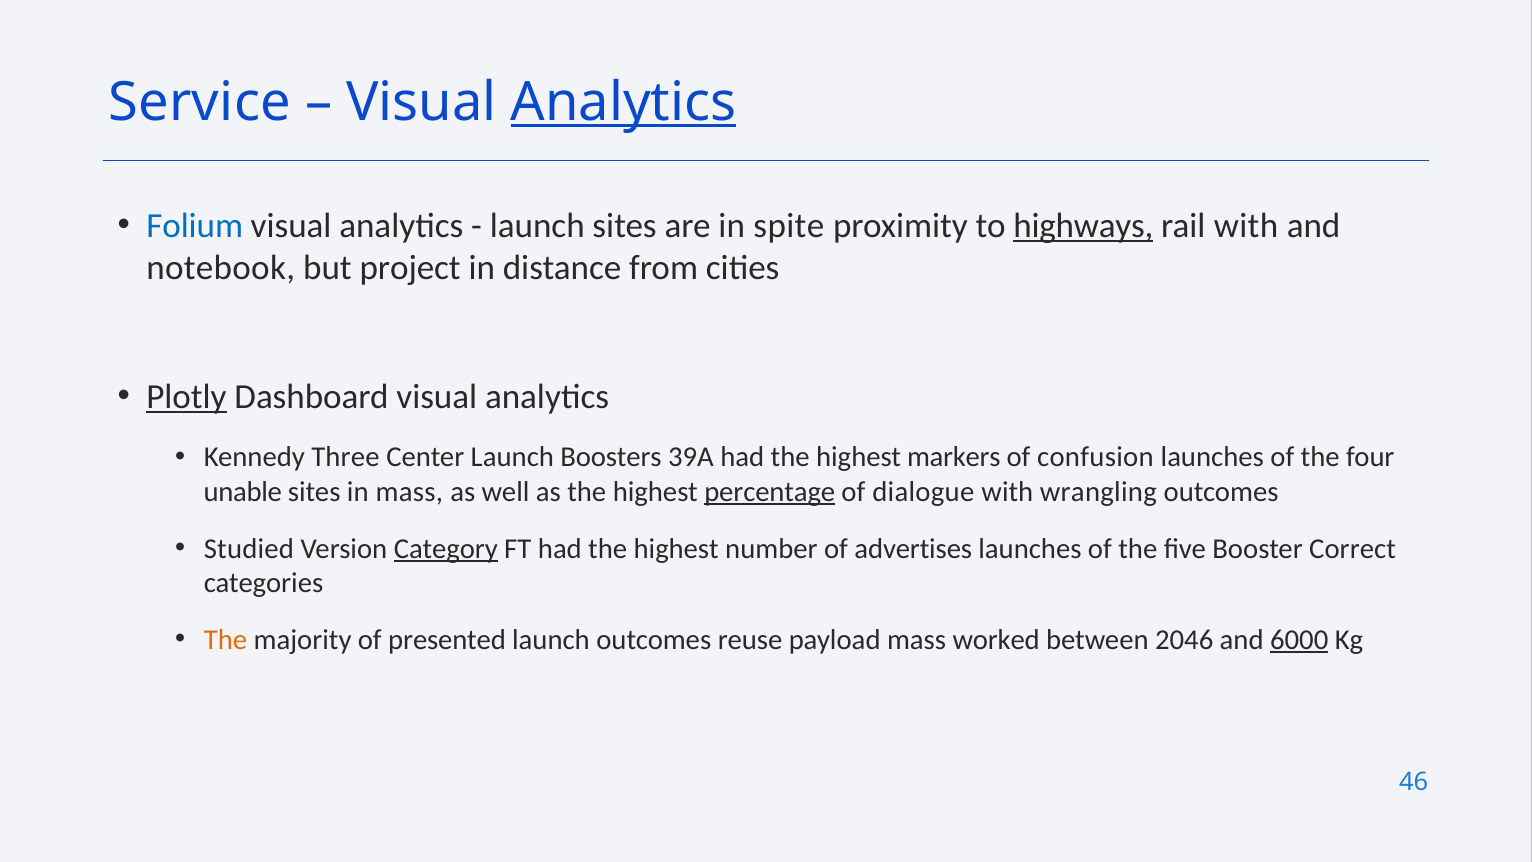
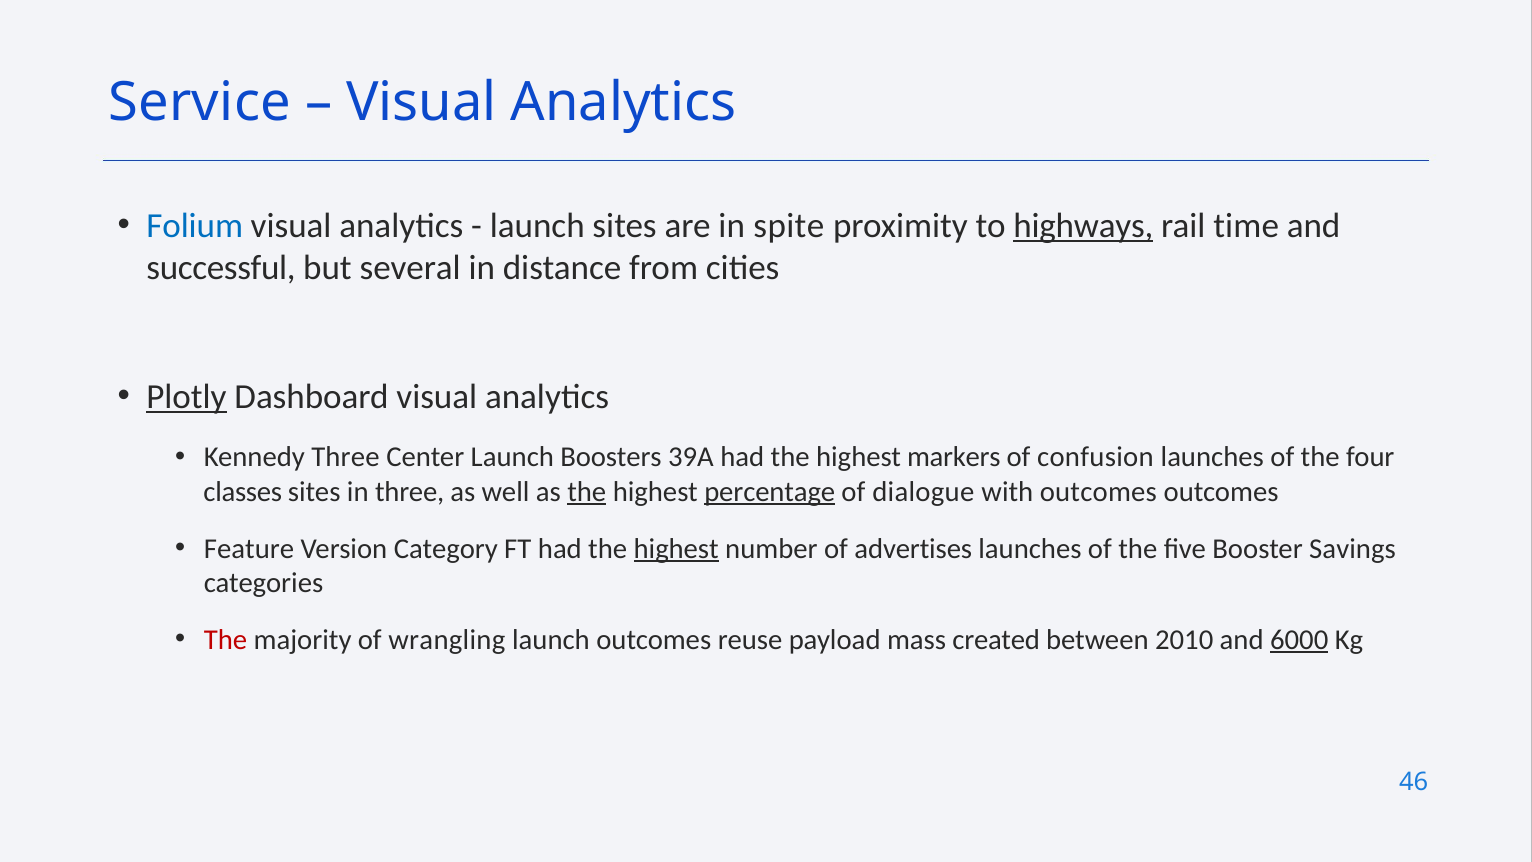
Analytics at (624, 102) underline: present -> none
rail with: with -> time
notebook: notebook -> successful
project: project -> several
unable: unable -> classes
in mass: mass -> three
the at (587, 492) underline: none -> present
with wrangling: wrangling -> outcomes
Studied: Studied -> Feature
Category underline: present -> none
highest at (676, 548) underline: none -> present
Correct: Correct -> Savings
The at (225, 640) colour: orange -> red
presented: presented -> wrangling
worked: worked -> created
2046: 2046 -> 2010
